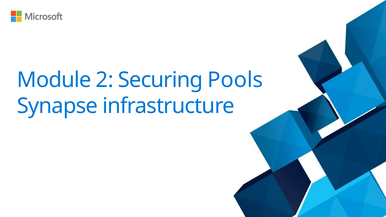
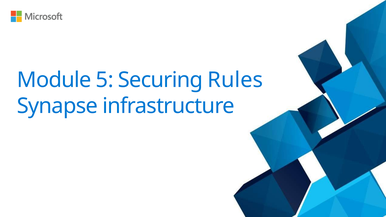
2: 2 -> 5
Pools: Pools -> Rules
